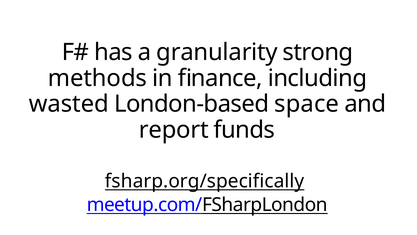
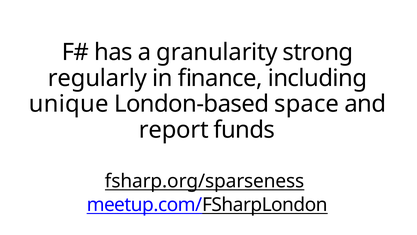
methods: methods -> regularly
wasted: wasted -> unique
fsharp.org/specifically: fsharp.org/specifically -> fsharp.org/sparseness
